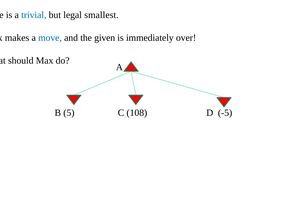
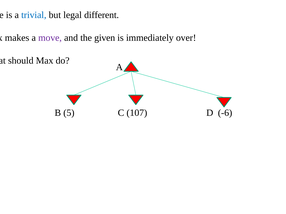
smallest: smallest -> different
move colour: blue -> purple
108: 108 -> 107
-5: -5 -> -6
